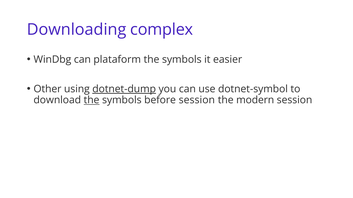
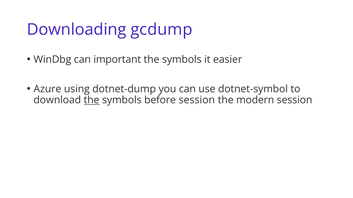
complex: complex -> gcdump
plataform: plataform -> important
Other: Other -> Azure
dotnet-dump underline: present -> none
